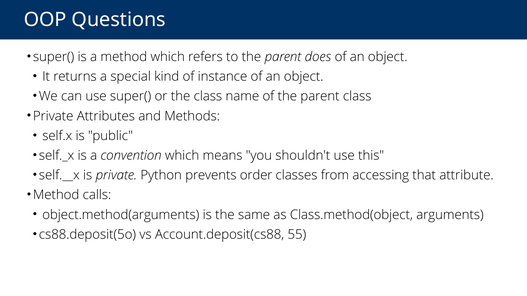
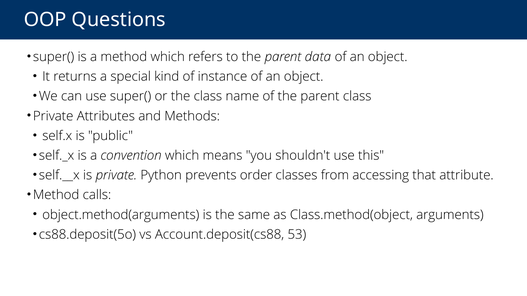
does: does -> data
55: 55 -> 53
